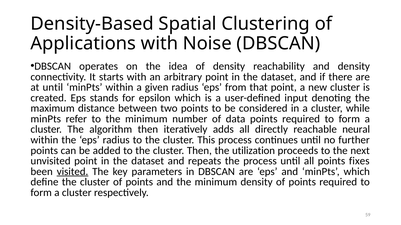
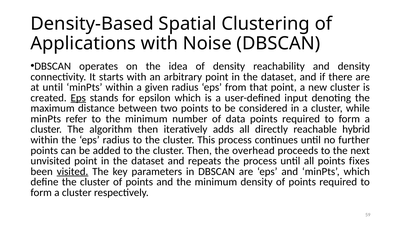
Eps at (78, 98) underline: none -> present
neural: neural -> hybrid
utilization: utilization -> overhead
